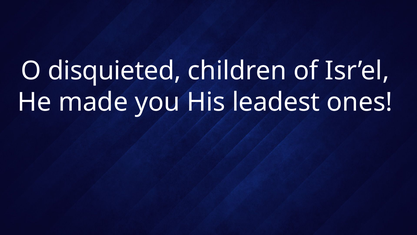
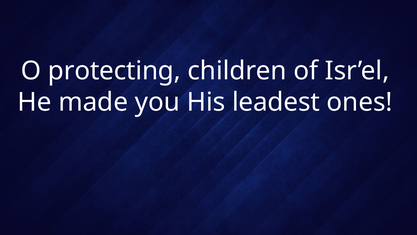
disquieted: disquieted -> protecting
